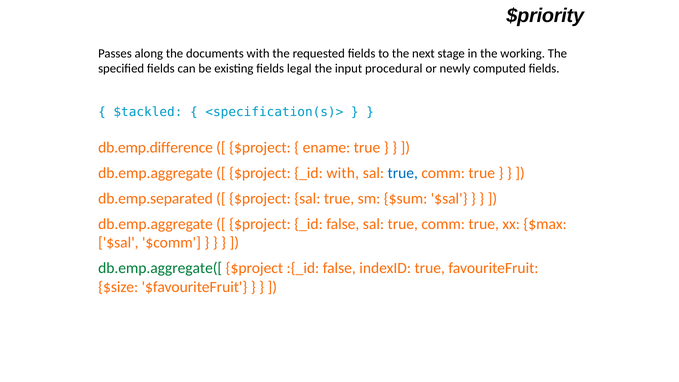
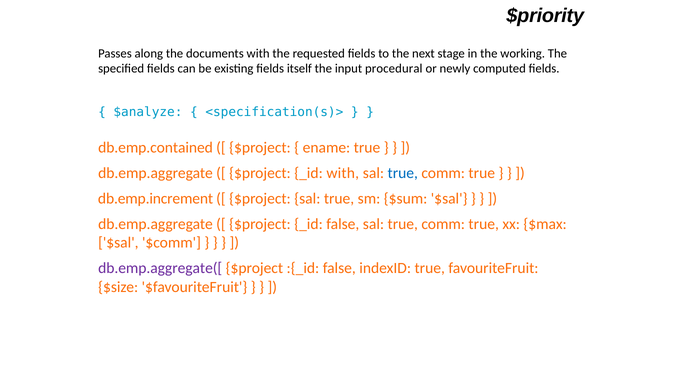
legal: legal -> itself
$tackled: $tackled -> $analyze
db.emp.difference: db.emp.difference -> db.emp.contained
db.emp.separated: db.emp.separated -> db.emp.increment
db.emp.aggregate([ colour: green -> purple
